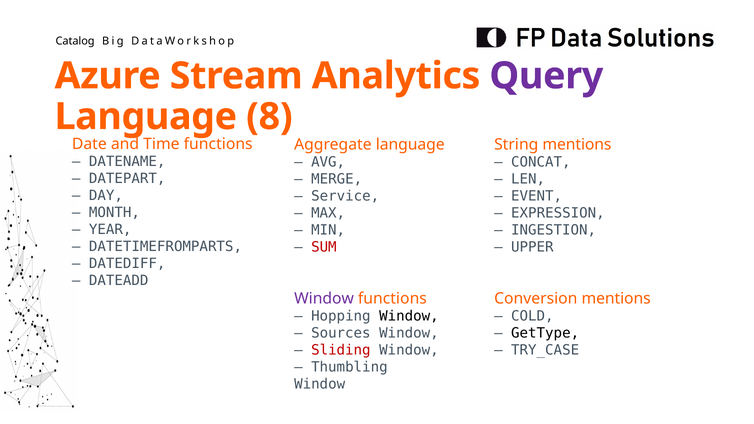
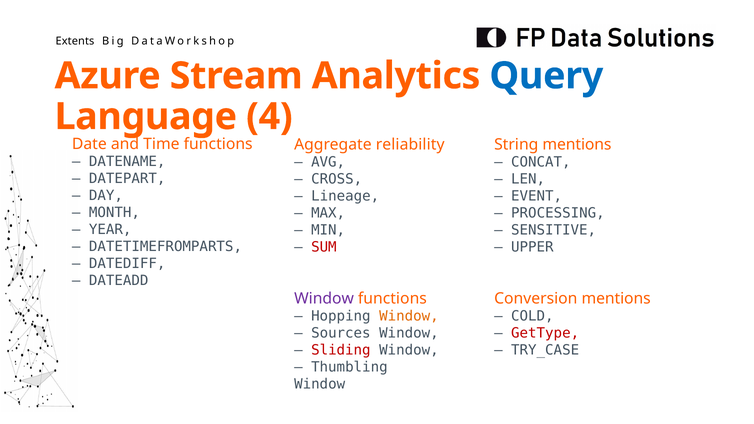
Catalog: Catalog -> Extents
Query colour: purple -> blue
8: 8 -> 4
Aggregate language: language -> reliability
MERGE: MERGE -> CROSS
Service: Service -> Lineage
EXPRESSION: EXPRESSION -> PROCESSING
INGESTION: INGESTION -> SENSITIVE
Window at (409, 316) colour: black -> orange
GetType colour: black -> red
